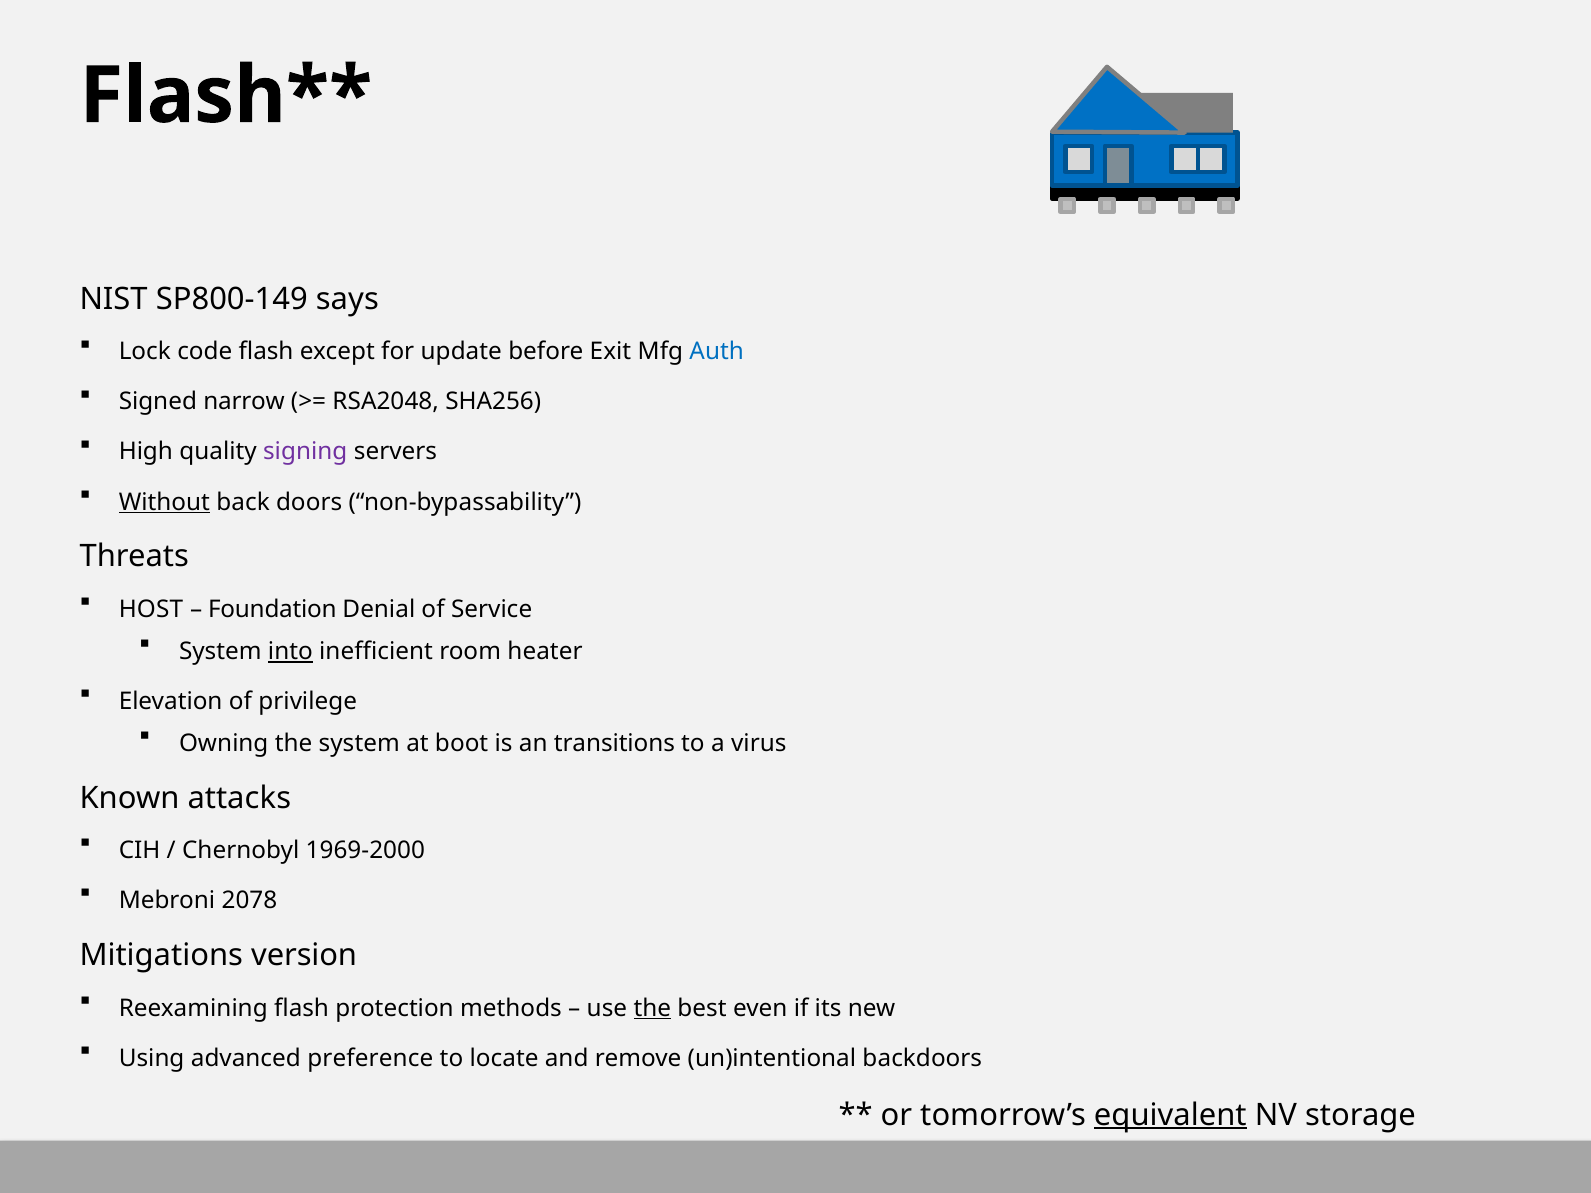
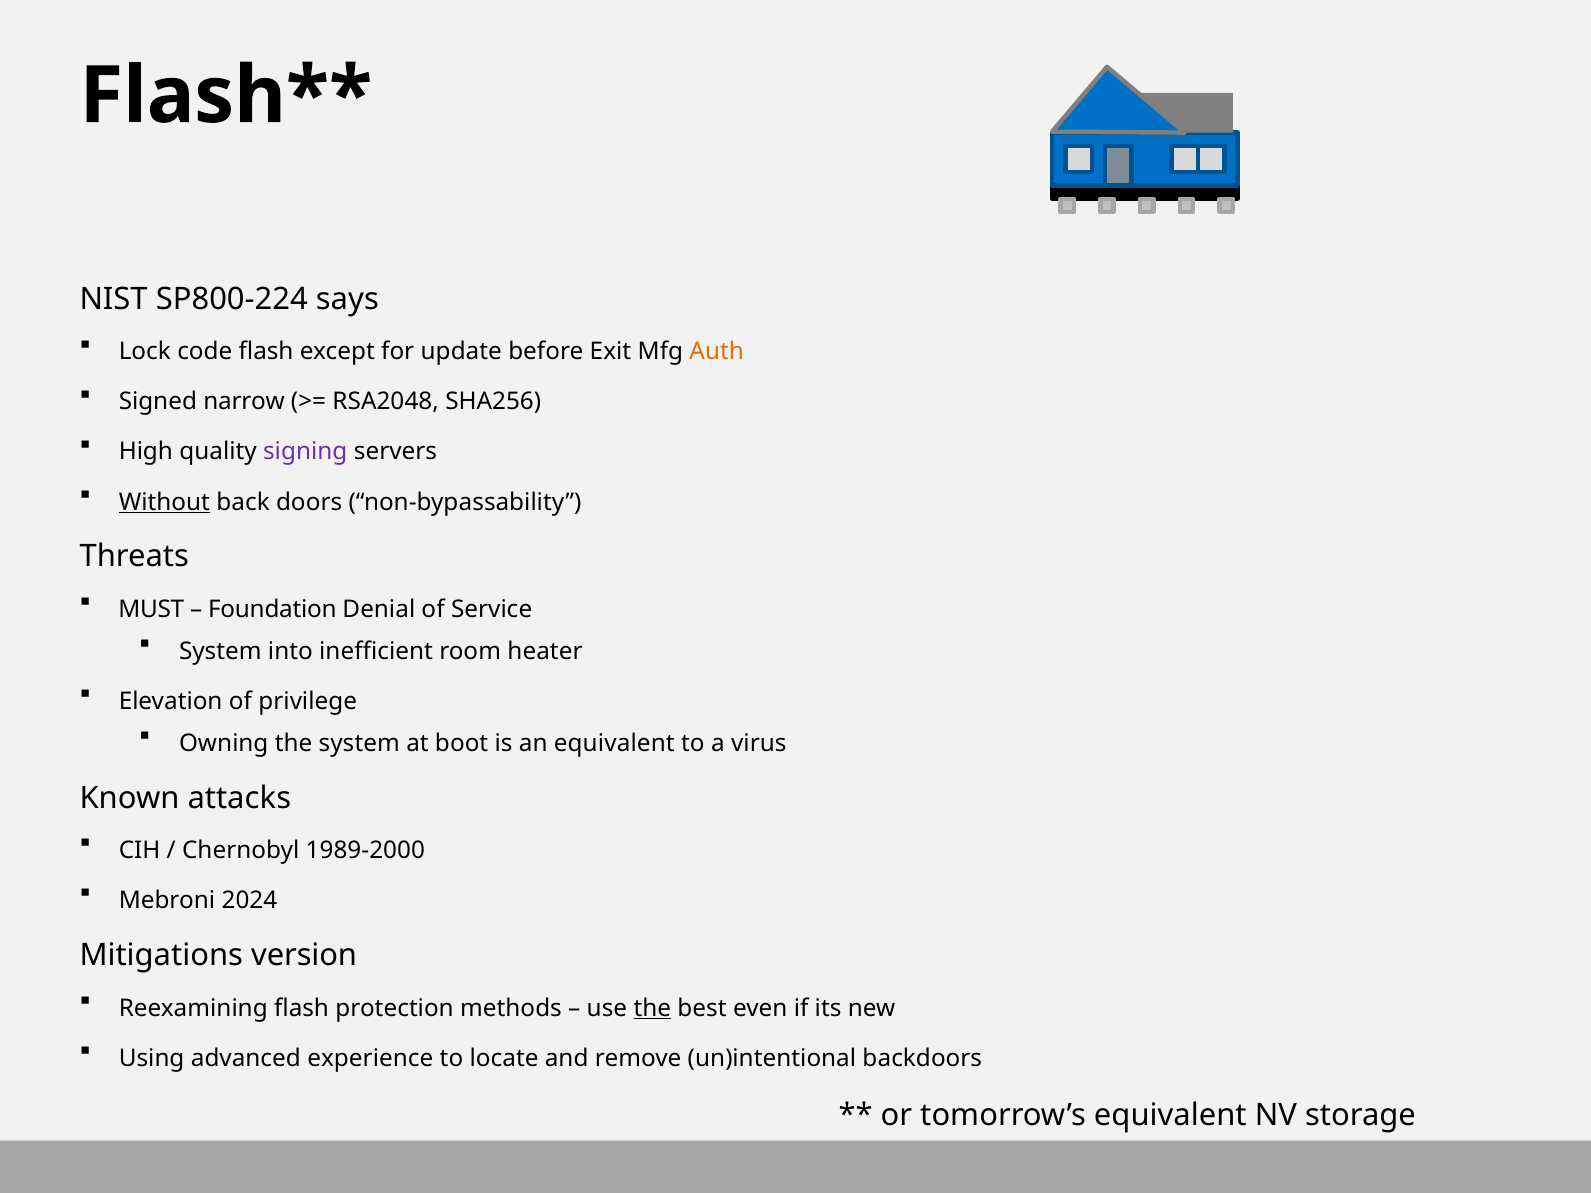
SP800-149: SP800-149 -> SP800-224
Auth colour: blue -> orange
HOST: HOST -> MUST
into underline: present -> none
an transitions: transitions -> equivalent
1969-2000: 1969-2000 -> 1989-2000
2078: 2078 -> 2024
preference: preference -> experience
equivalent at (1170, 1115) underline: present -> none
